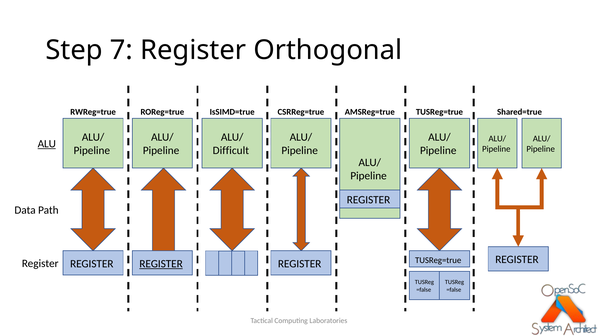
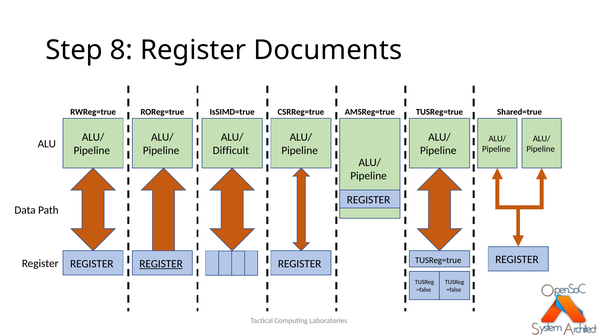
7: 7 -> 8
Orthogonal: Orthogonal -> Documents
ALU underline: present -> none
